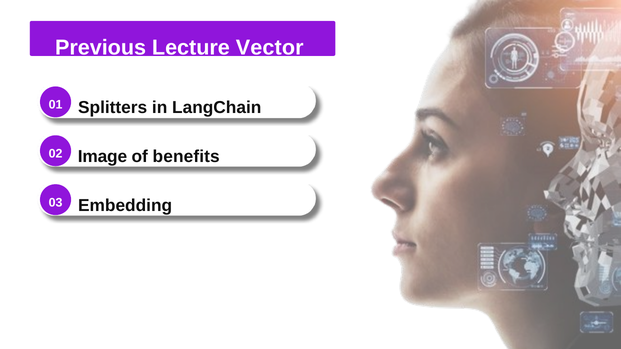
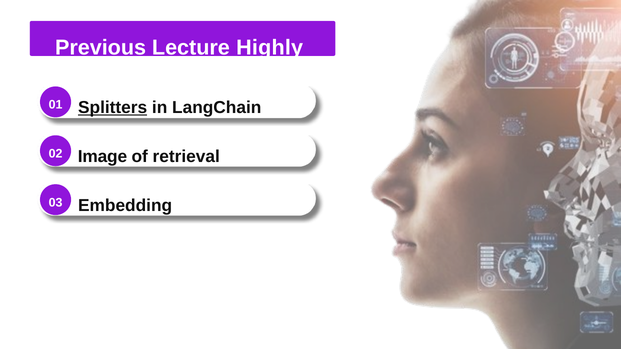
Vector: Vector -> Highly
Splitters underline: none -> present
benefits: benefits -> retrieval
